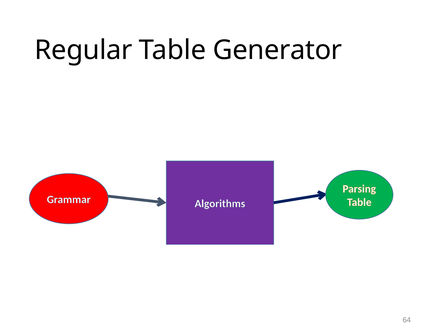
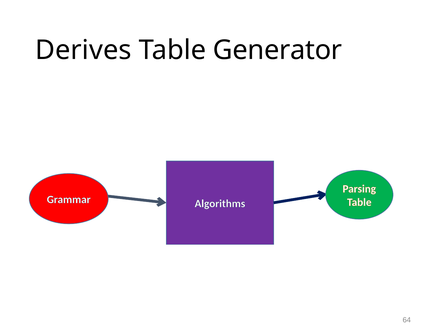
Regular: Regular -> Derives
